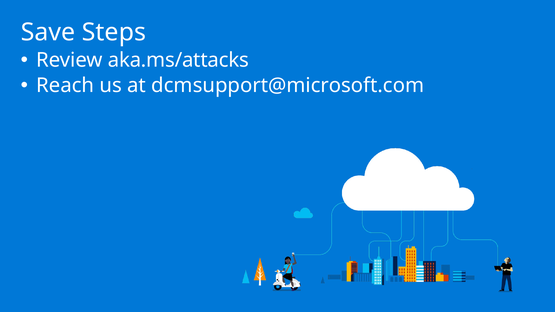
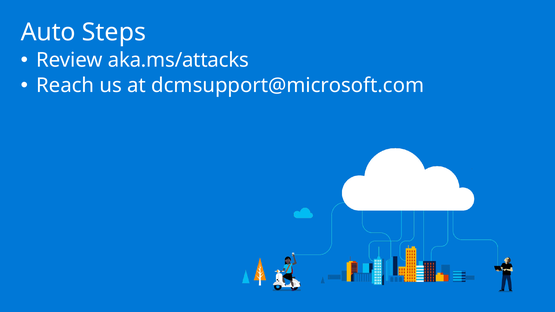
Save: Save -> Auto
